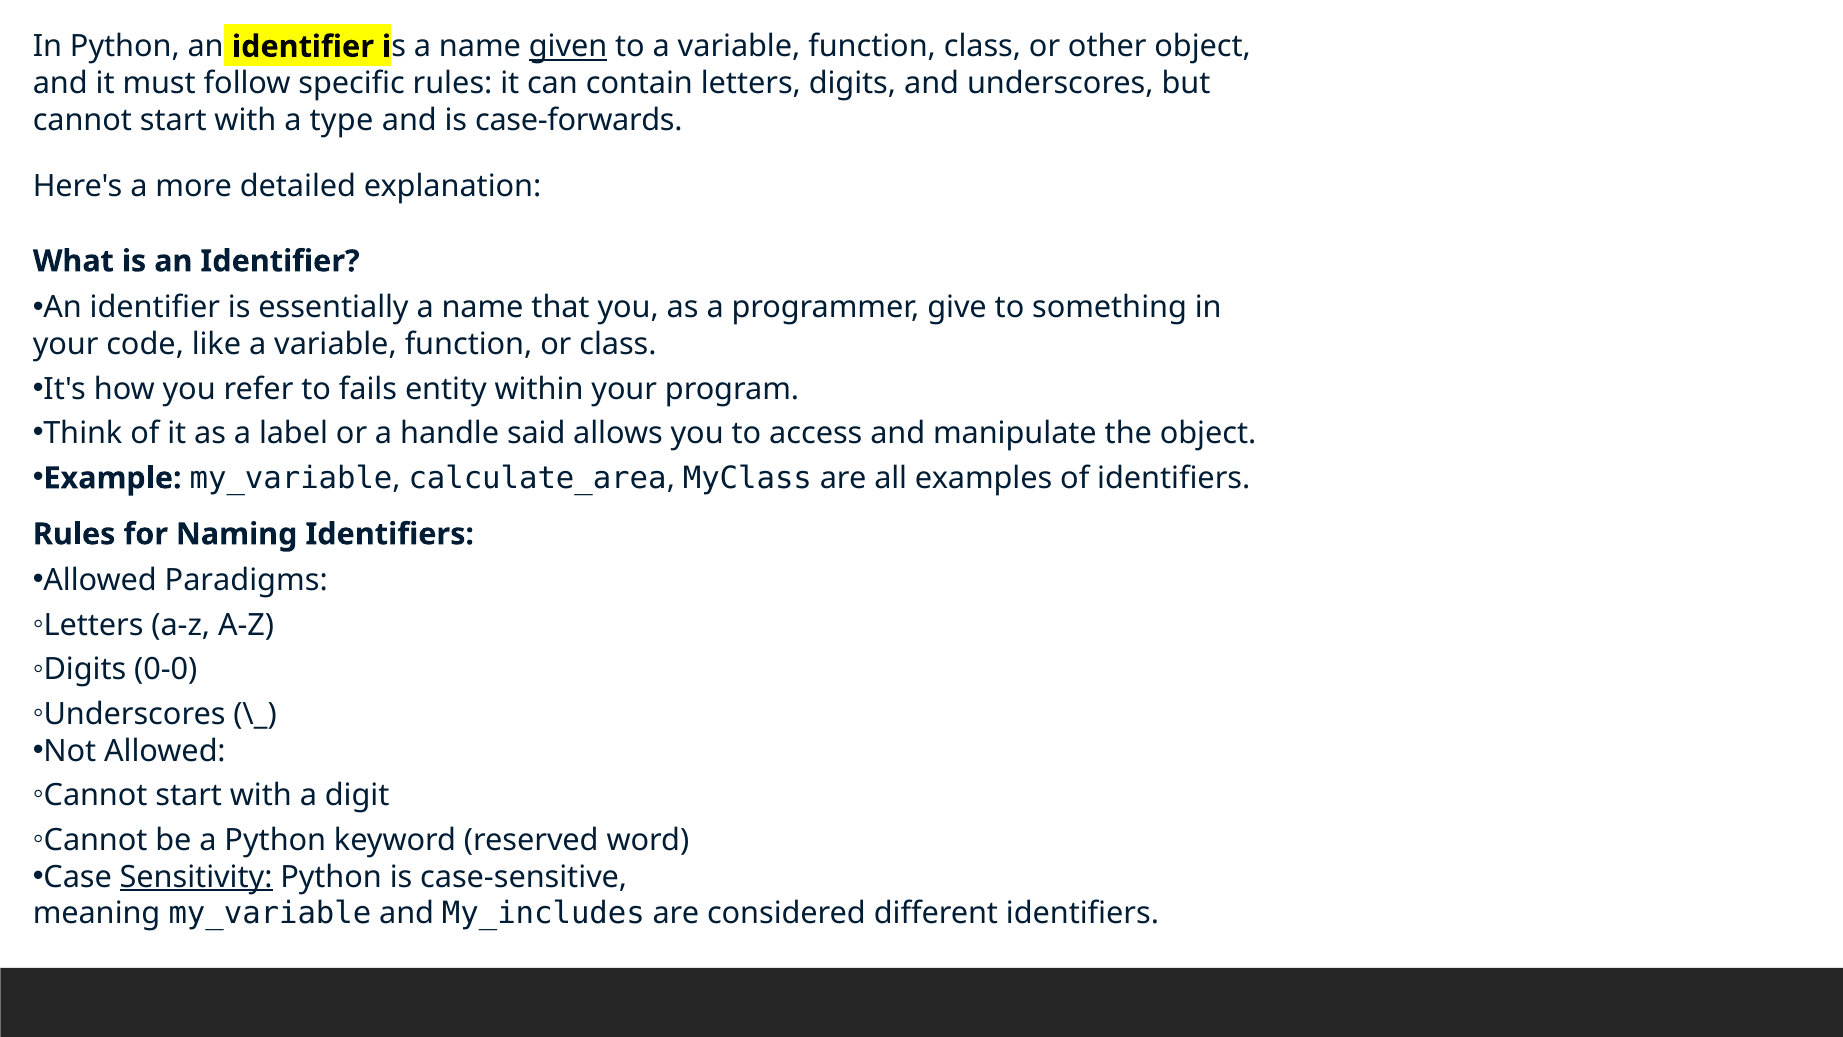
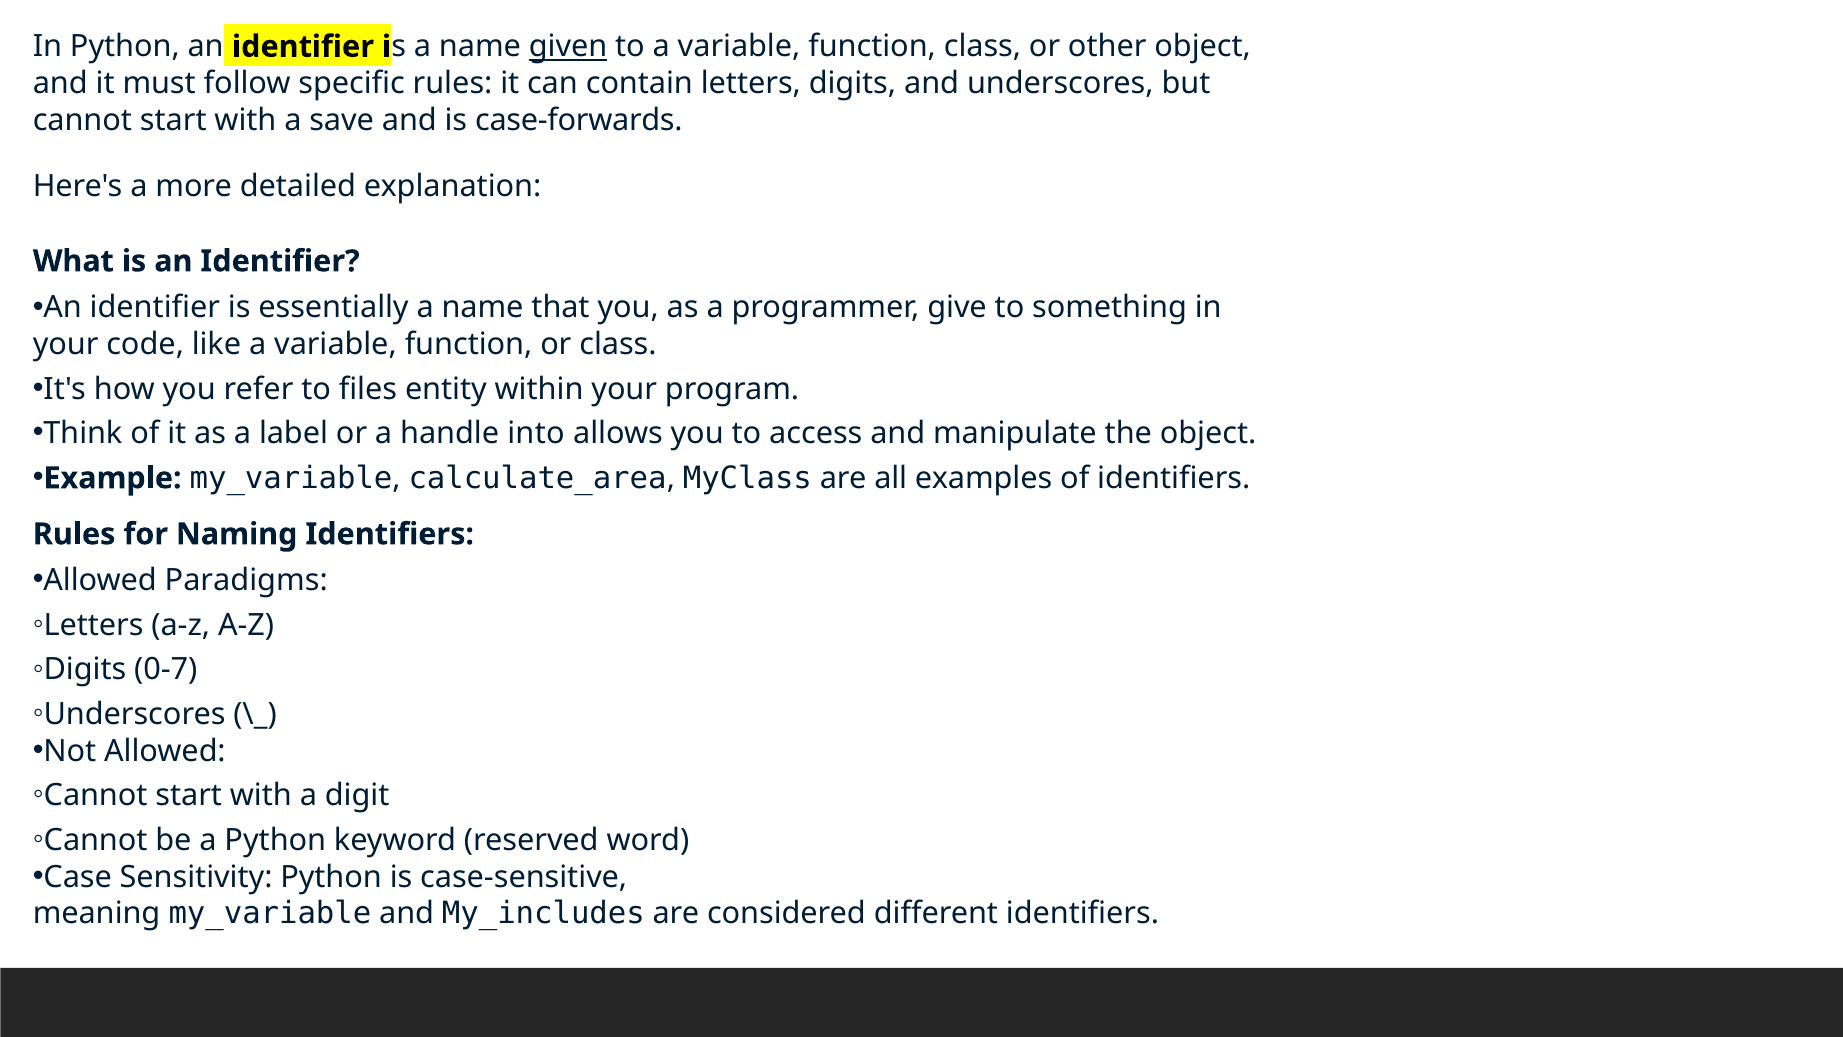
type: type -> save
fails: fails -> files
said: said -> into
0-0: 0-0 -> 0-7
Sensitivity underline: present -> none
